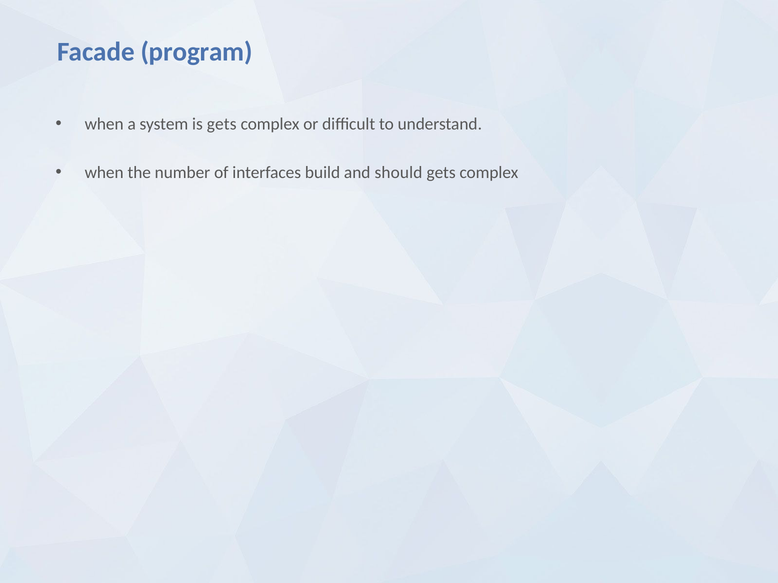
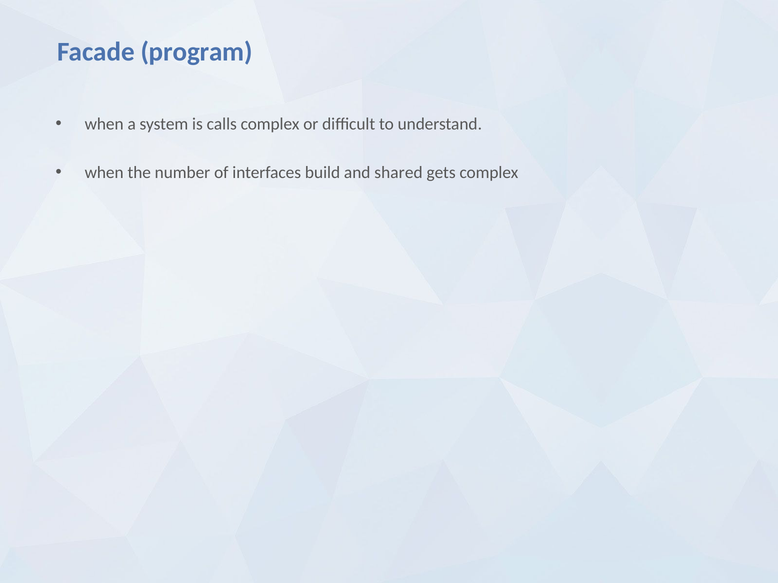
is gets: gets -> calls
should: should -> shared
